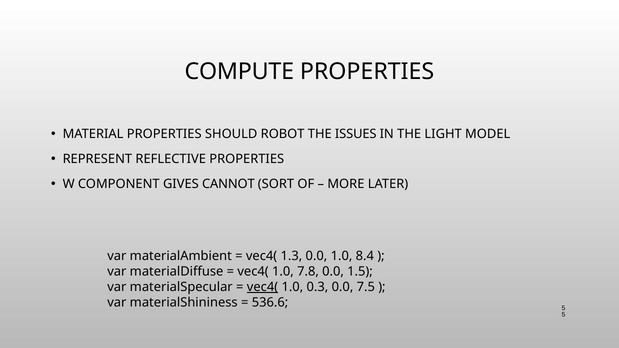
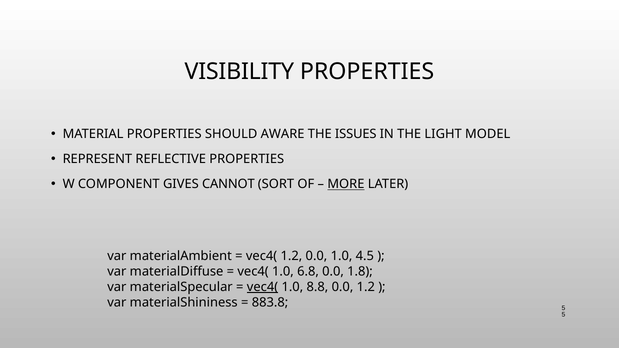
COMPUTE: COMPUTE -> VISIBILITY
ROBOT: ROBOT -> AWARE
MORE underline: none -> present
vec4( 1.3: 1.3 -> 1.2
8.4: 8.4 -> 4.5
7.8: 7.8 -> 6.8
1.5: 1.5 -> 1.8
0.3: 0.3 -> 8.8
0.0 7.5: 7.5 -> 1.2
536.6: 536.6 -> 883.8
